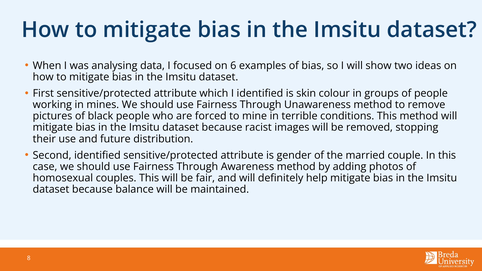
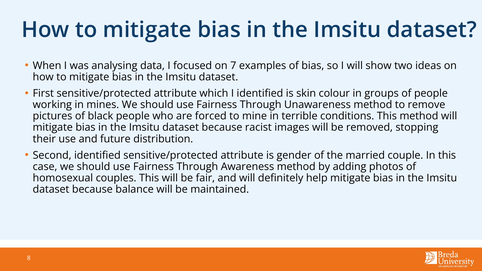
6: 6 -> 7
